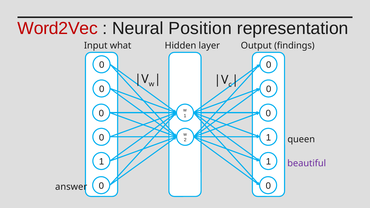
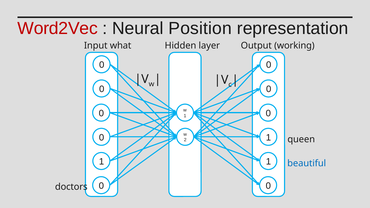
findings: findings -> working
beautiful colour: purple -> blue
answer: answer -> doctors
